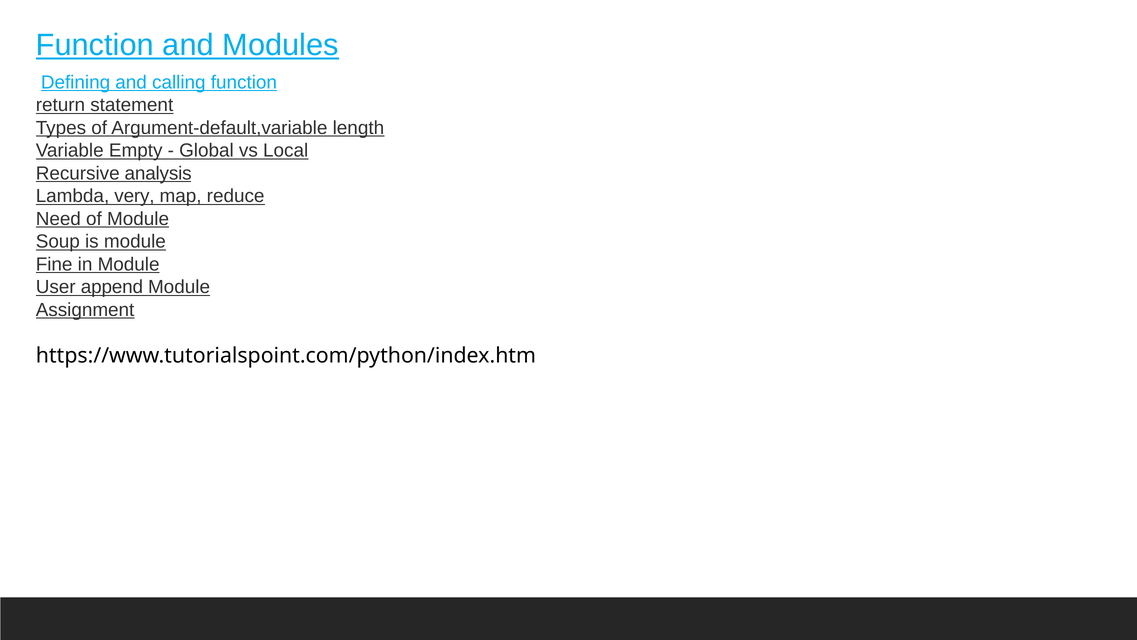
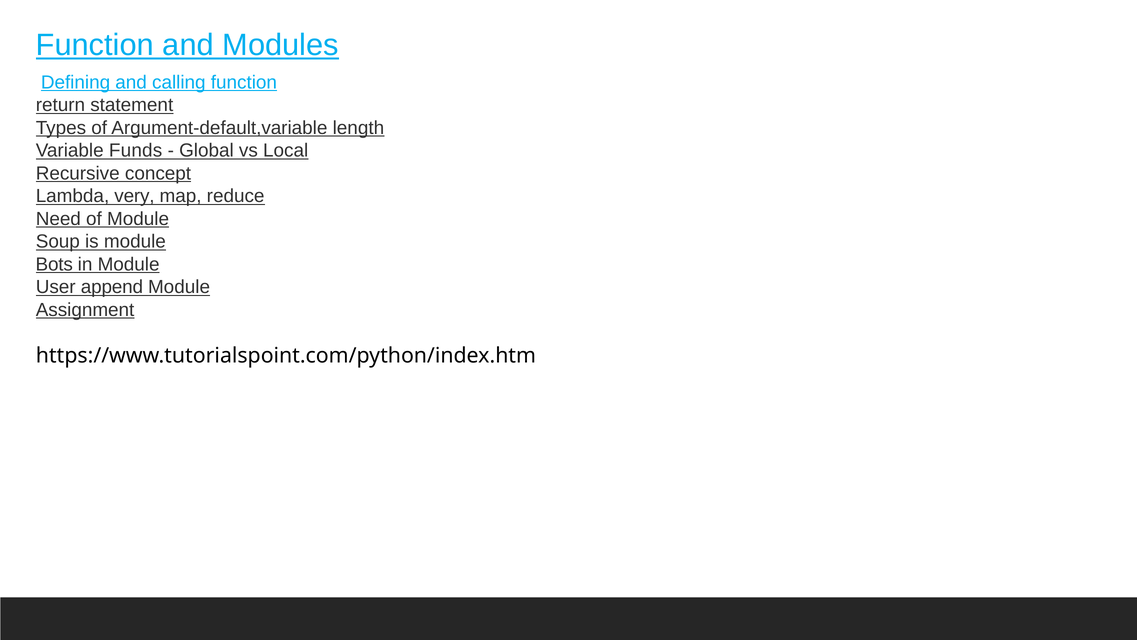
Empty: Empty -> Funds
analysis: analysis -> concept
Fine: Fine -> Bots
